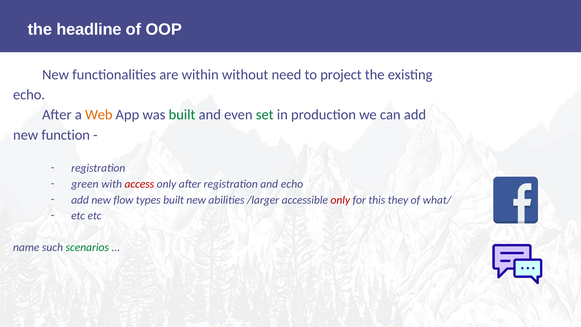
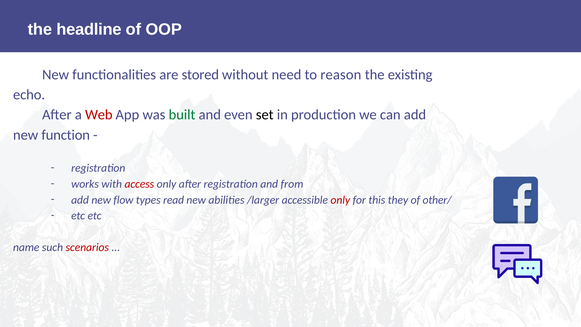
within: within -> stored
project: project -> reason
Web colour: orange -> red
set colour: green -> black
green: green -> works
and echo: echo -> from
types built: built -> read
what/: what/ -> other/
scenarios colour: green -> red
